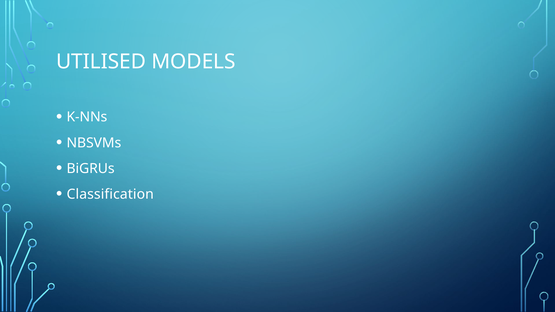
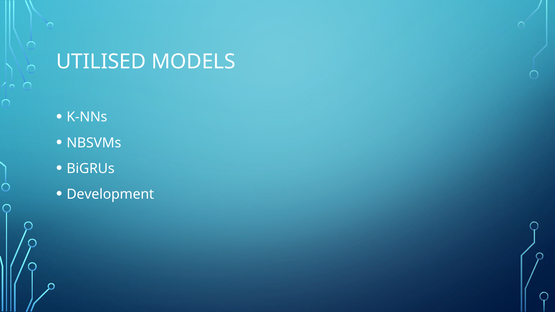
Classification: Classification -> Development
